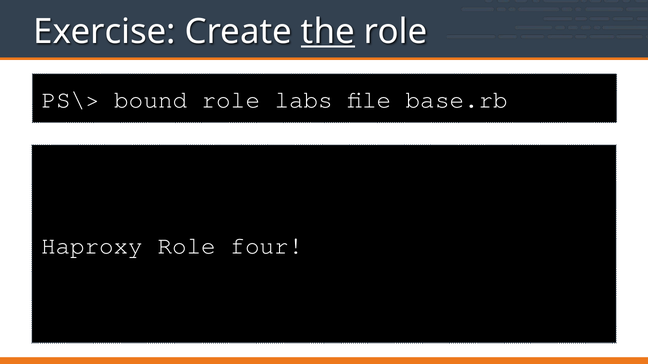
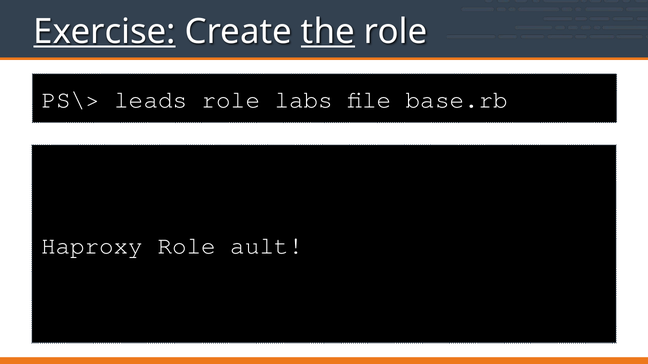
Exercise underline: none -> present
bound: bound -> leads
four: four -> ault
